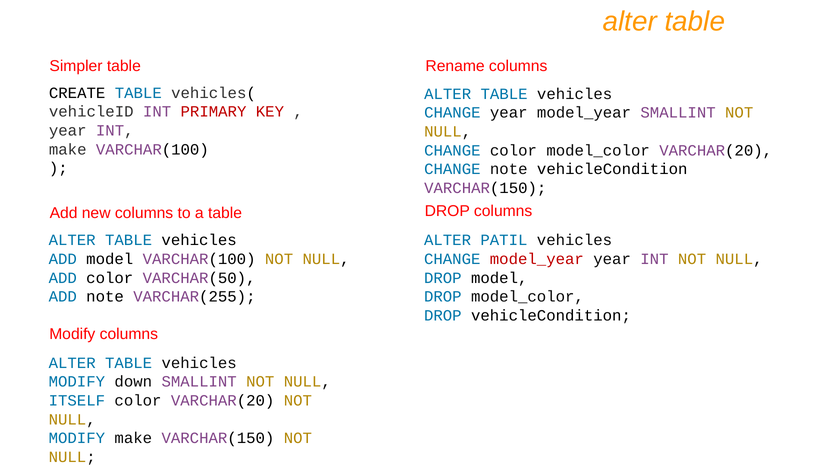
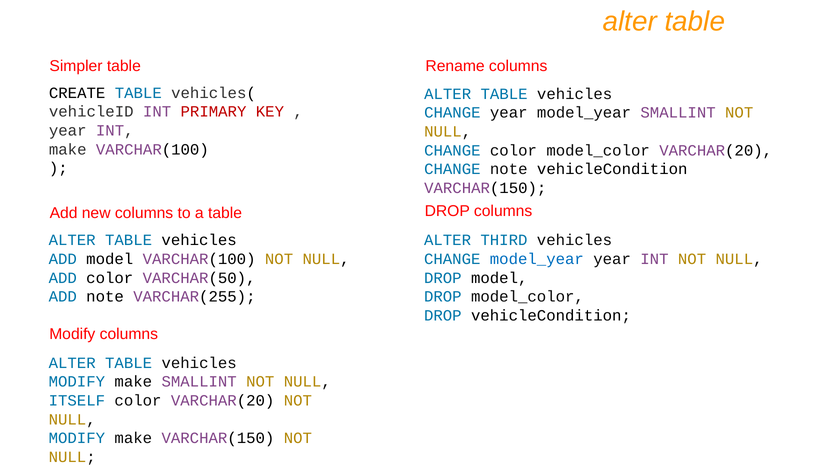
PATIL: PATIL -> THIRD
model_year at (537, 259) colour: red -> blue
down at (133, 382): down -> make
